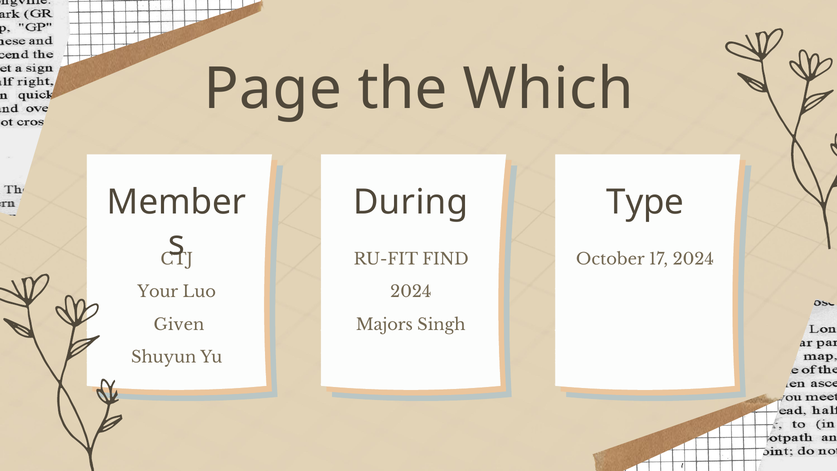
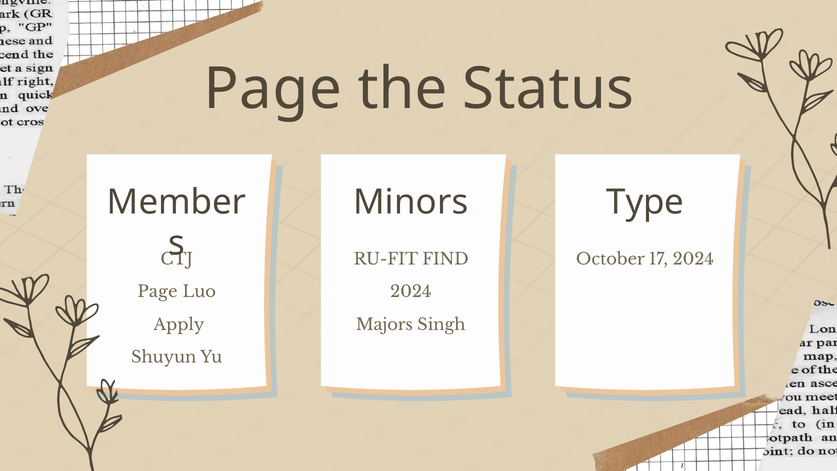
Which: Which -> Status
During: During -> Minors
Your at (158, 292): Your -> Page
Given: Given -> Apply
